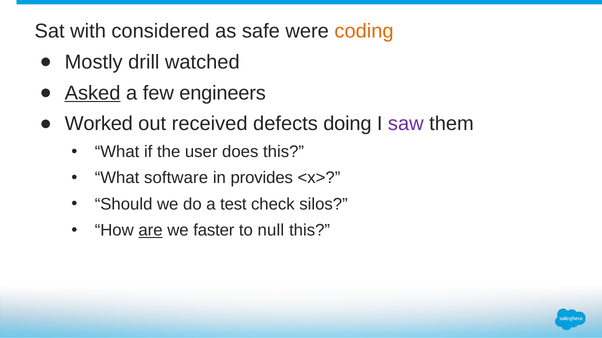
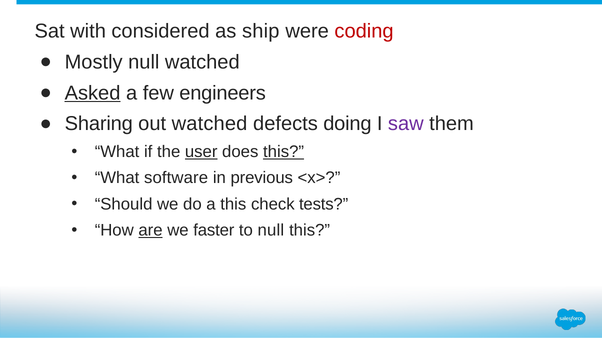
safe: safe -> ship
coding colour: orange -> red
Mostly drill: drill -> null
Worked: Worked -> Sharing
out received: received -> watched
user underline: none -> present
this at (284, 152) underline: none -> present
provides: provides -> previous
a test: test -> this
silos: silos -> tests
